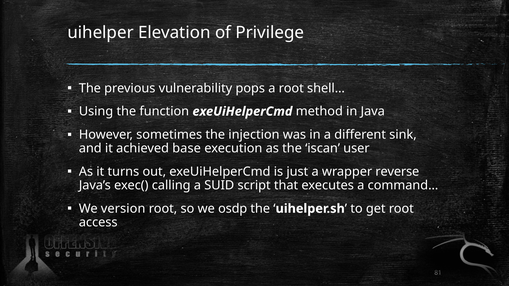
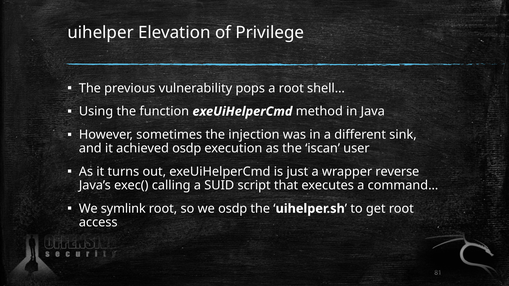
achieved base: base -> osdp
version: version -> symlink
